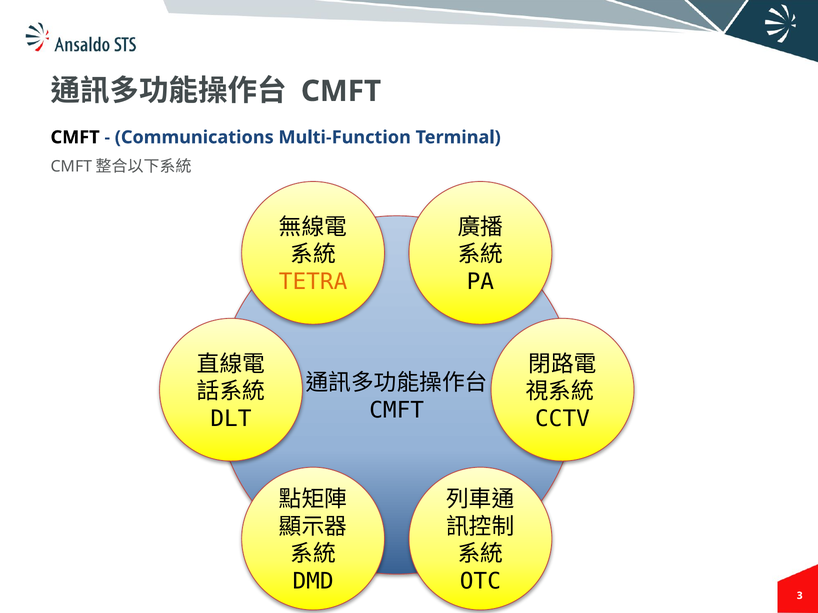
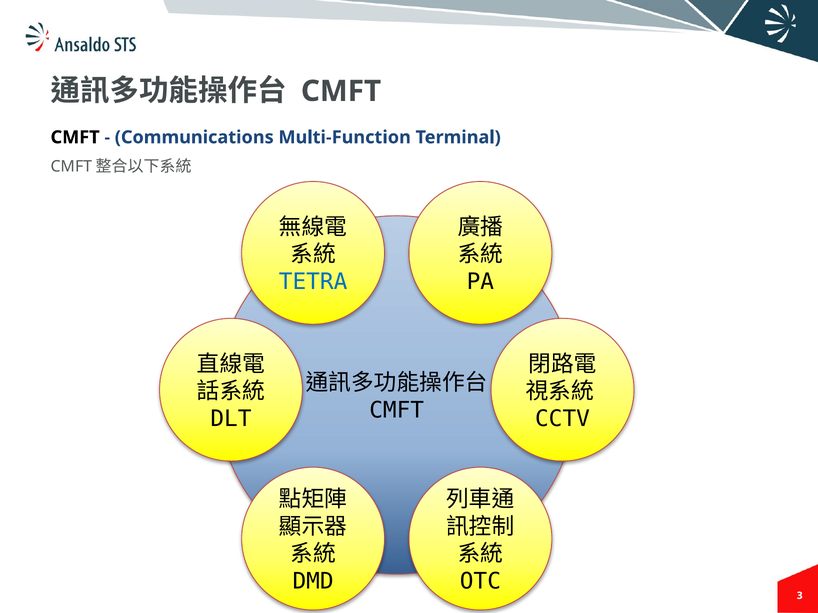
TETRA colour: orange -> blue
